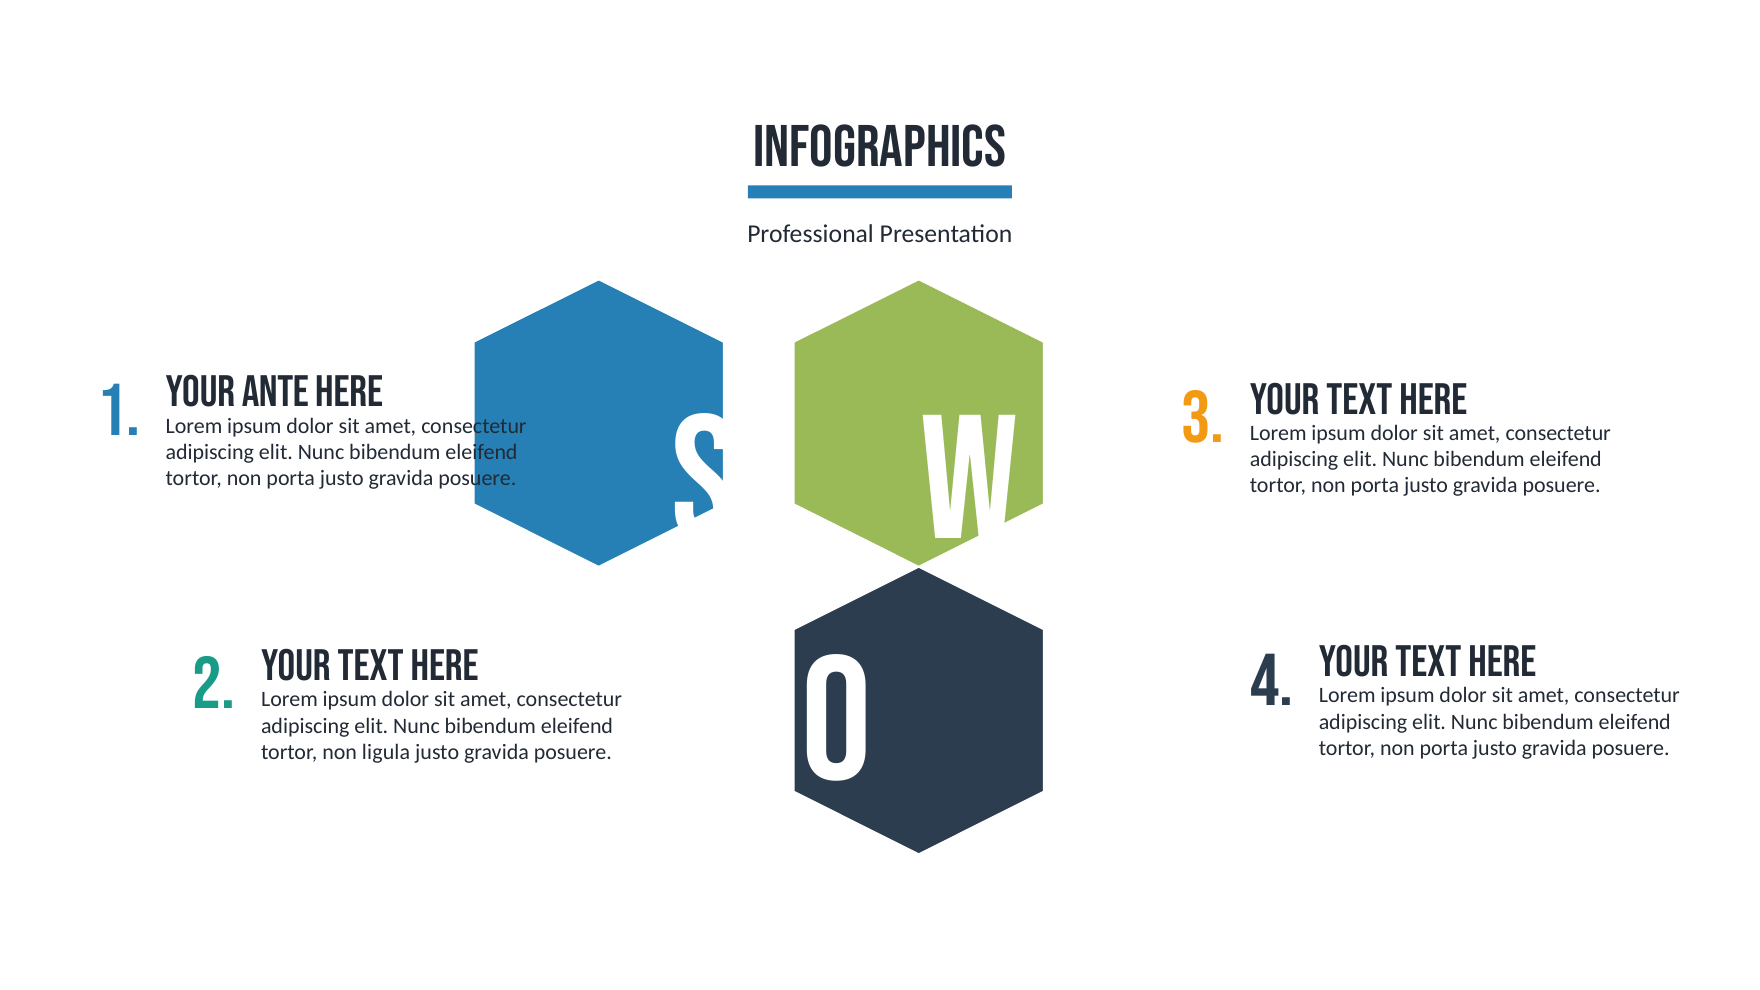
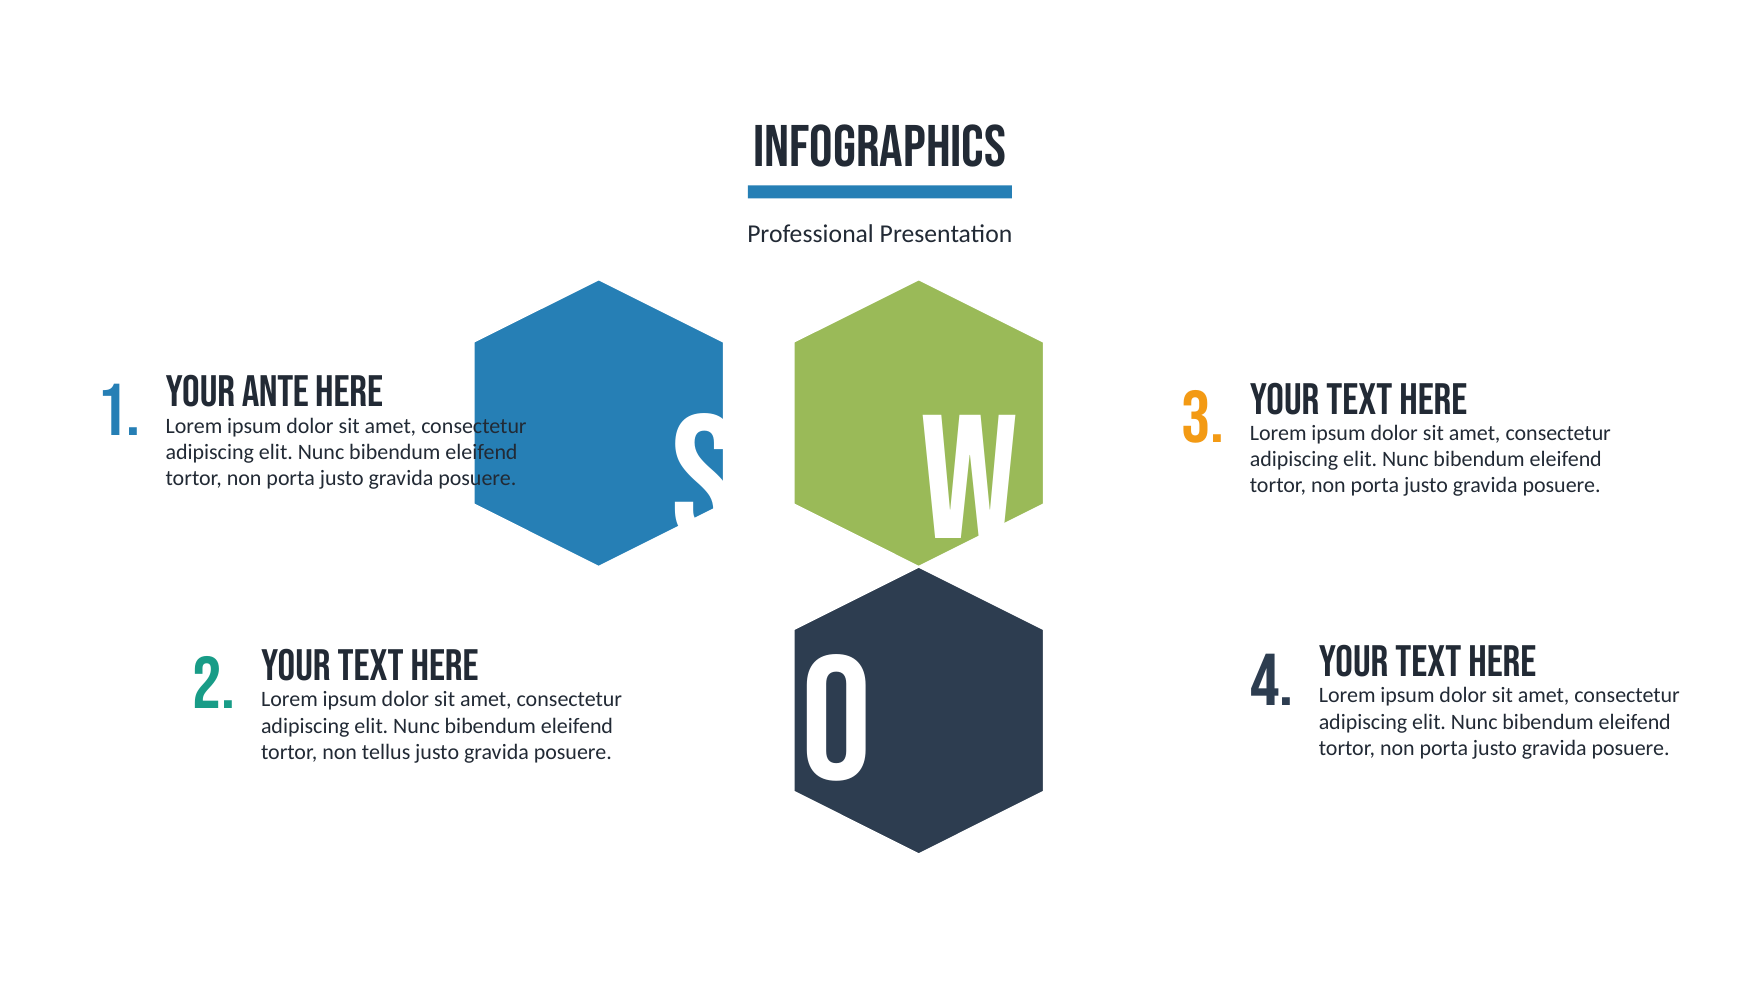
ligula: ligula -> tellus
